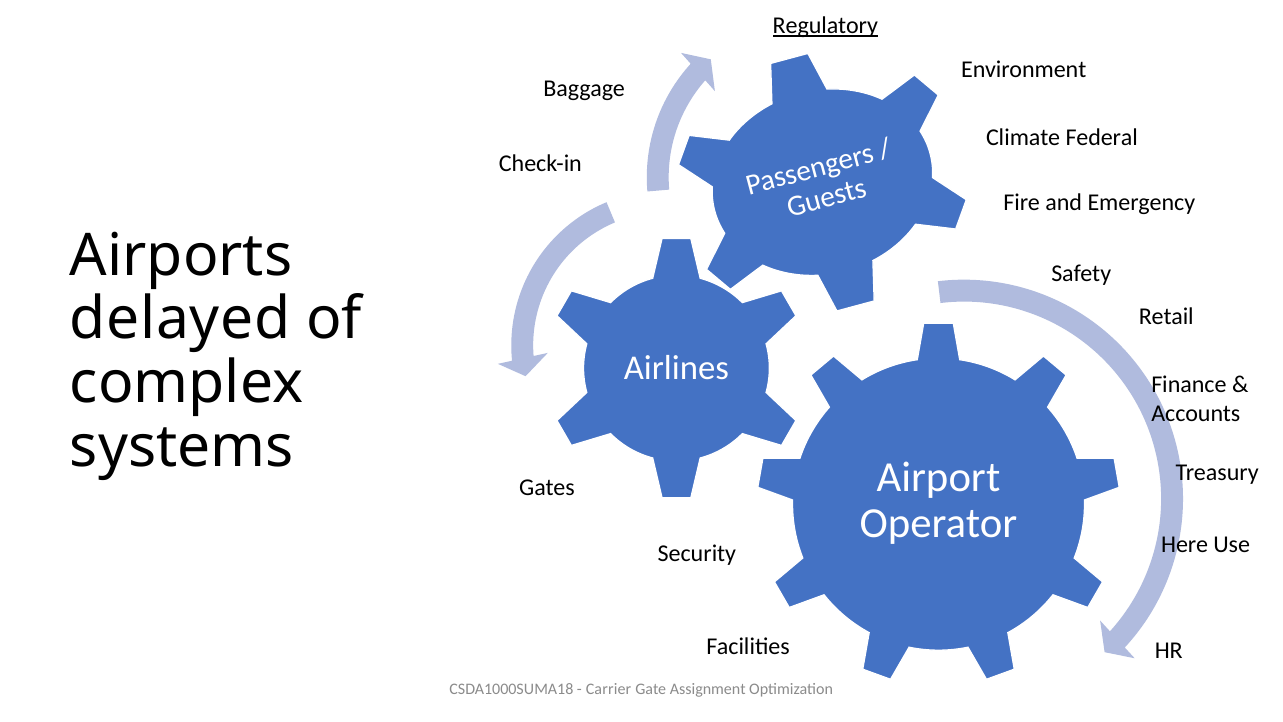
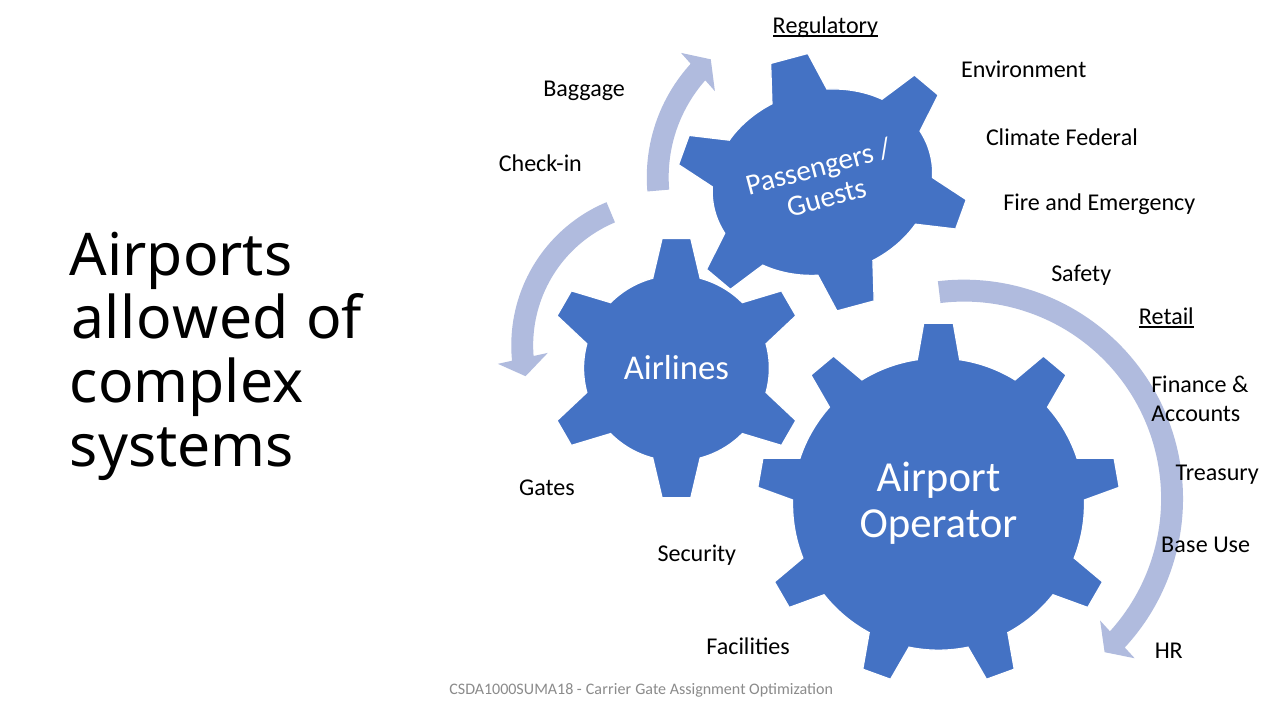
delayed: delayed -> allowed
Retail underline: none -> present
Here: Here -> Base
